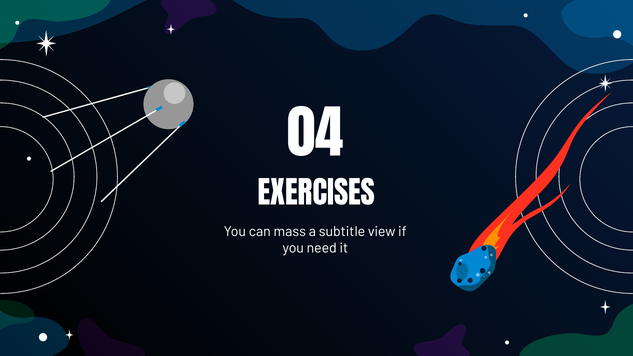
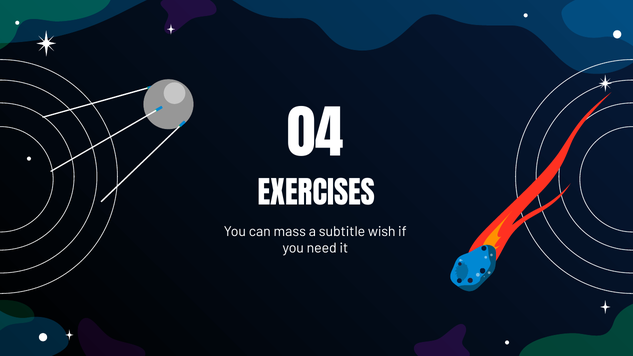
view: view -> wish
